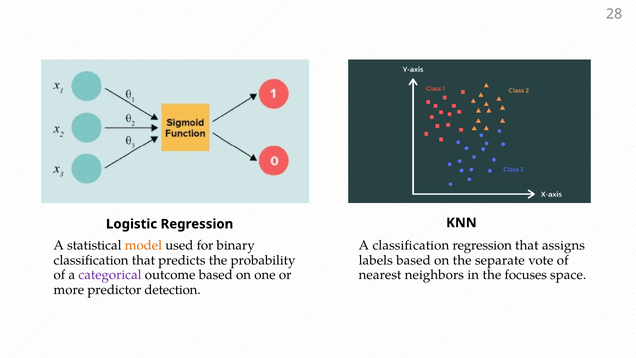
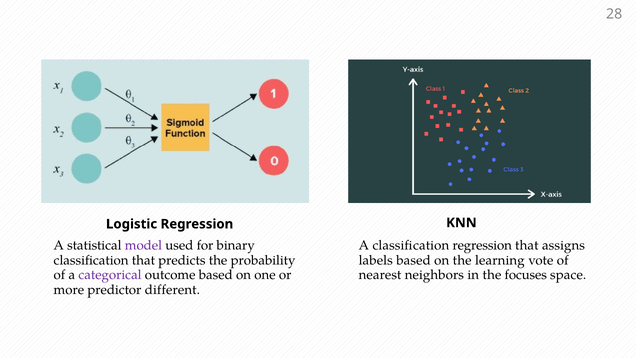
model colour: orange -> purple
separate: separate -> learning
detection: detection -> different
